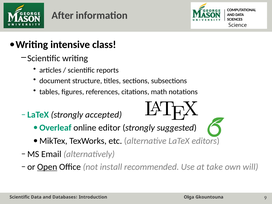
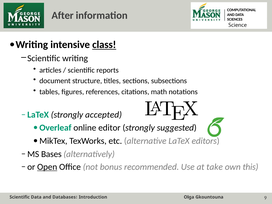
class underline: none -> present
Email: Email -> Bases
install: install -> bonus
will: will -> this
